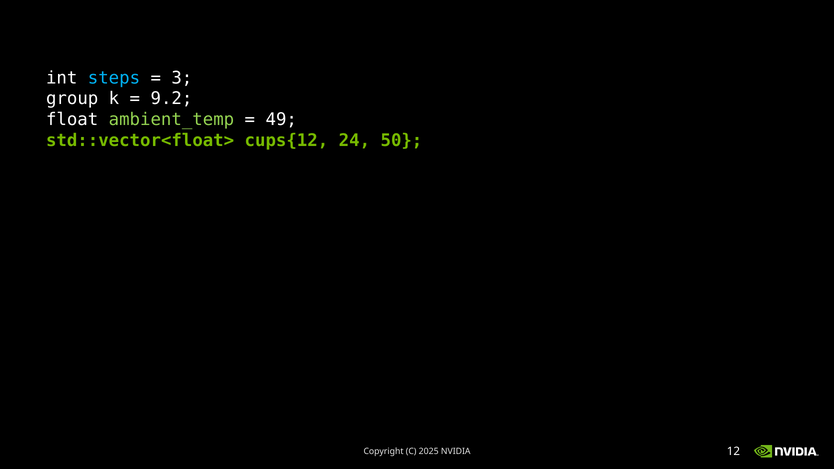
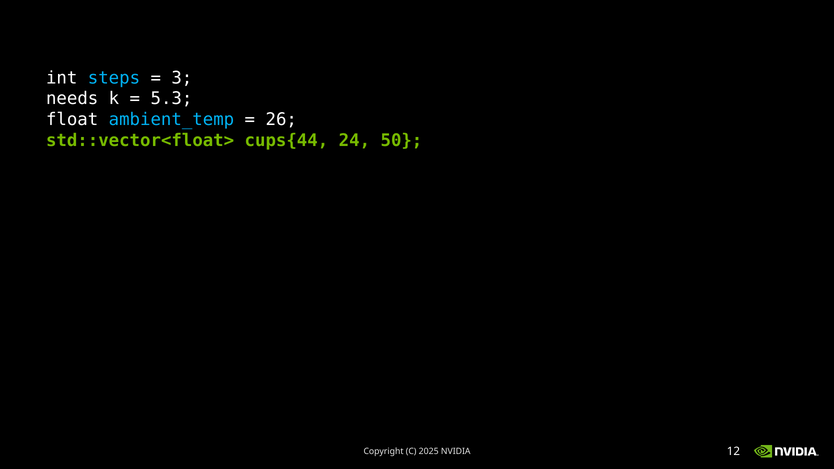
group: group -> needs
9.2: 9.2 -> 5.3
ambient_temp colour: light green -> light blue
49: 49 -> 26
cups{12: cups{12 -> cups{44
